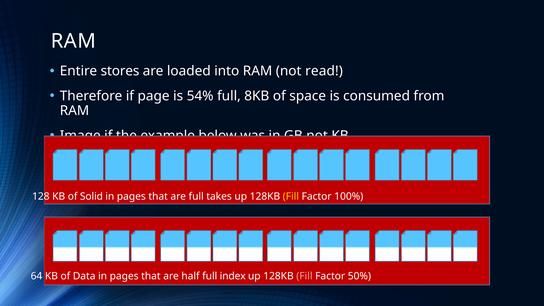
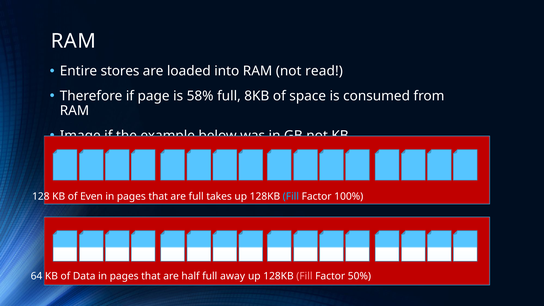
54%: 54% -> 58%
Solid: Solid -> Even
Fill at (291, 196) colour: yellow -> light blue
index: index -> away
